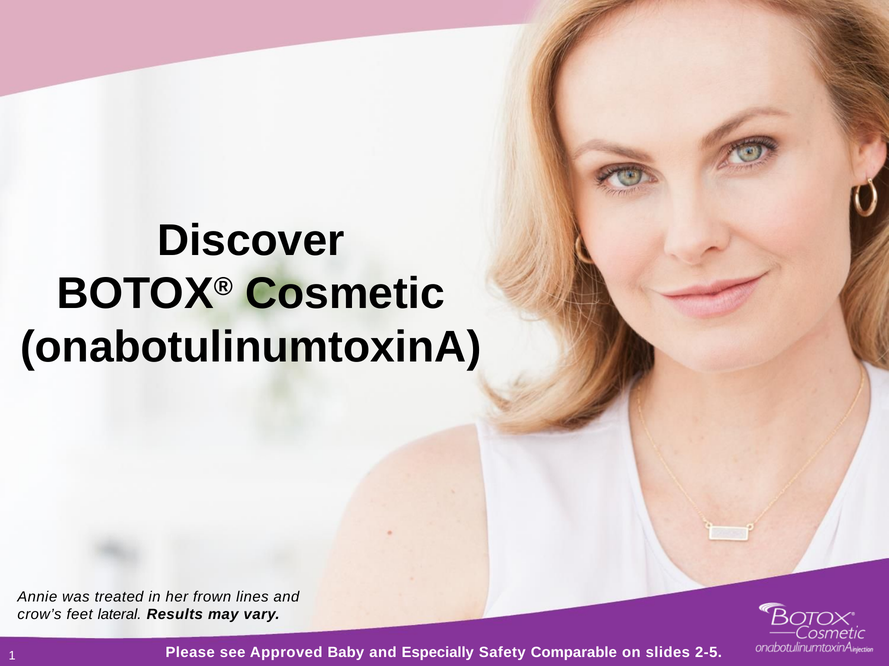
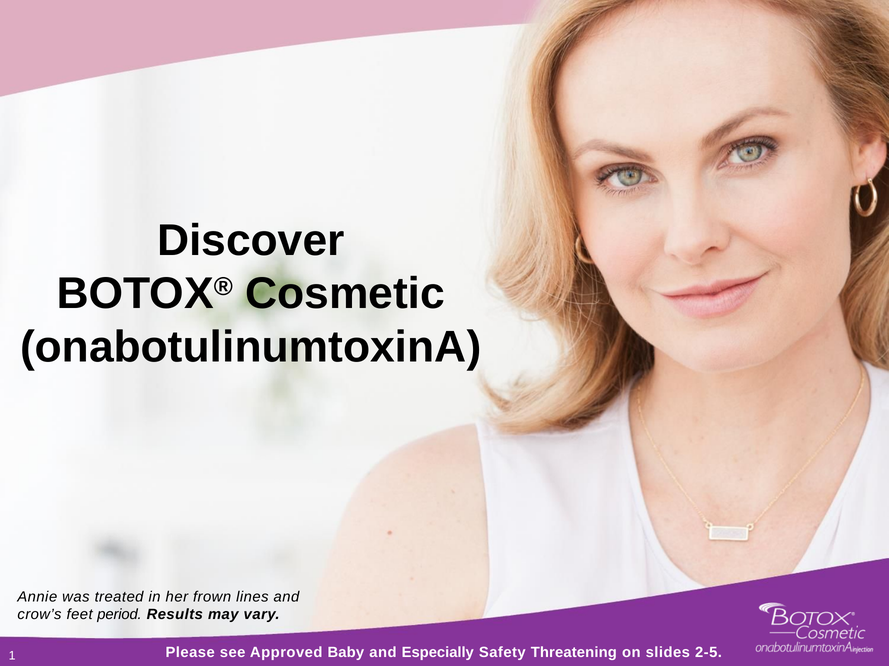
lateral: lateral -> period
Comparable: Comparable -> Threatening
